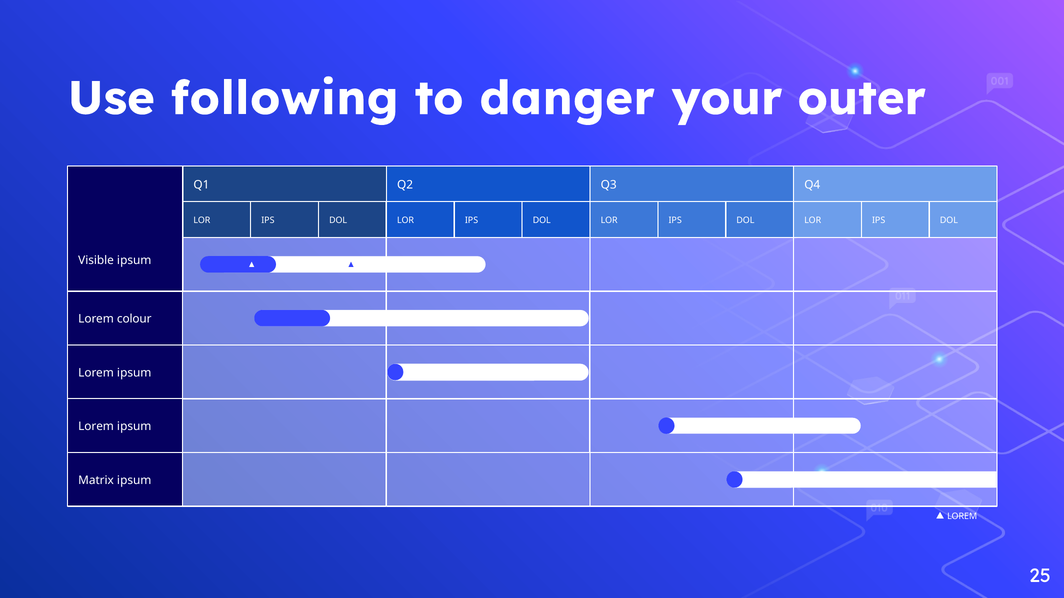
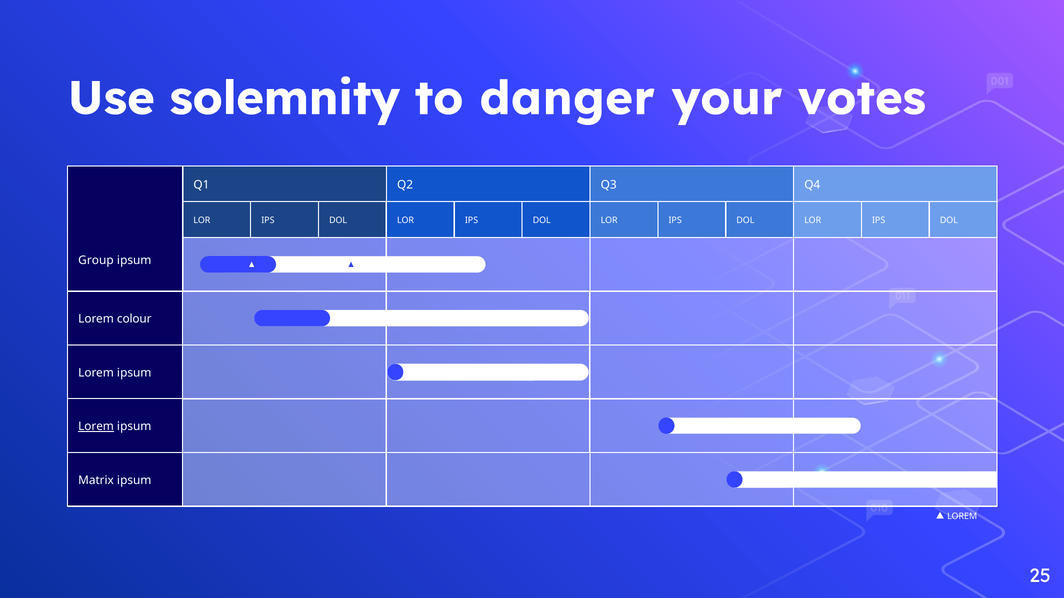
following: following -> solemnity
outer: outer -> votes
Visible: Visible -> Group
Lorem at (96, 427) underline: none -> present
